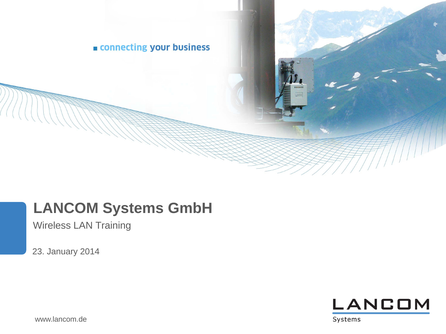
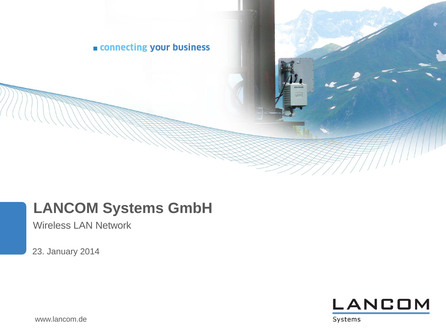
Training: Training -> Network
